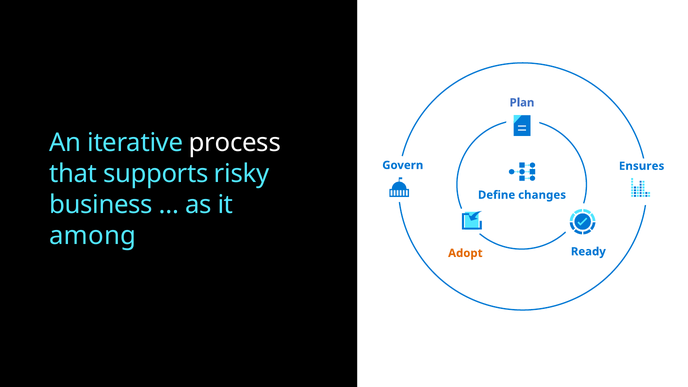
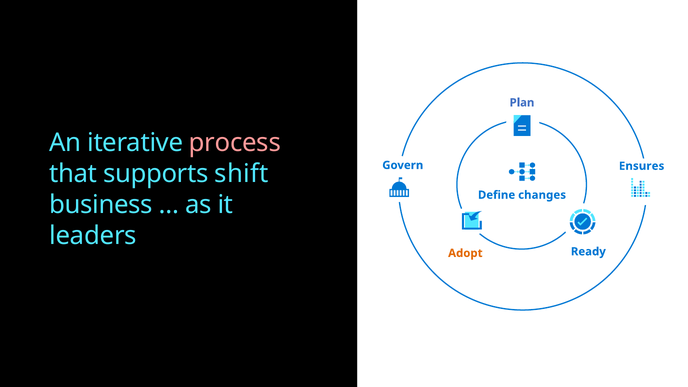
process colour: white -> pink
risky: risky -> shift
among: among -> leaders
